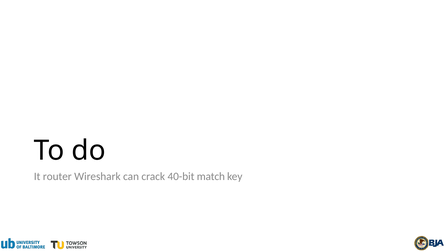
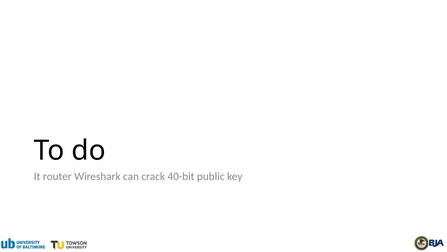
match: match -> public
